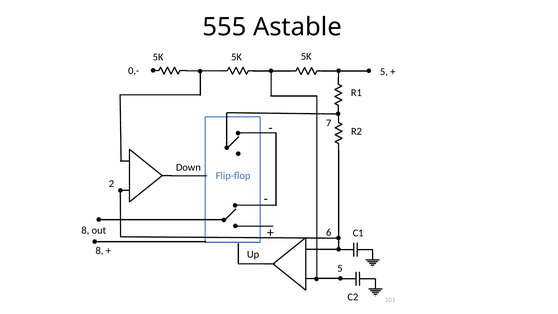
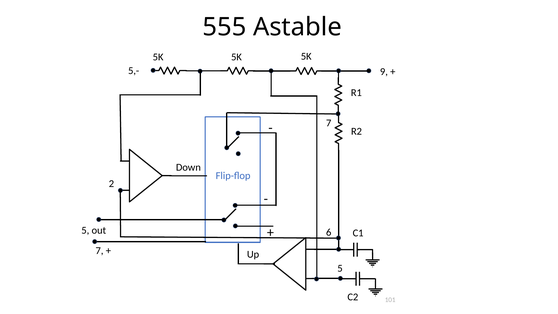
0,-: 0,- -> 5,-
5 at (384, 72): 5 -> 9
8 at (85, 230): 8 -> 5
8 at (99, 251): 8 -> 7
